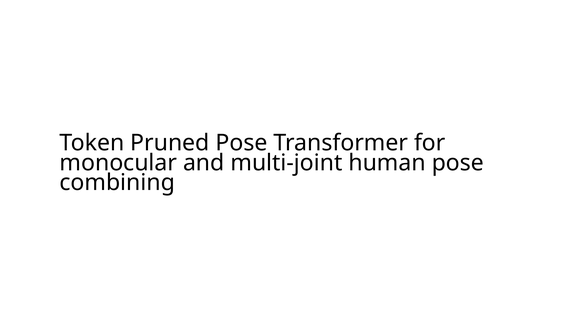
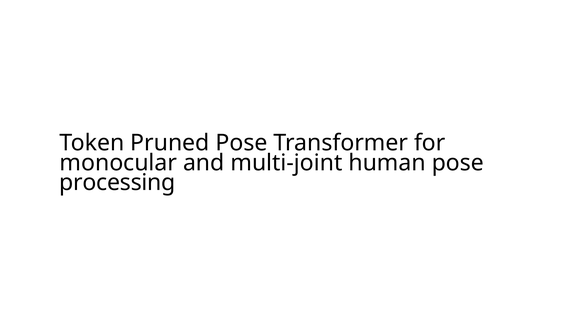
combining: combining -> processing
